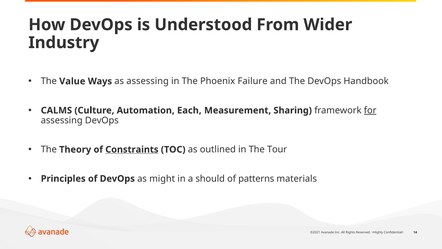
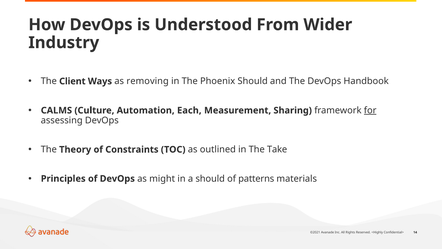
Value: Value -> Client
as assessing: assessing -> removing
Phoenix Failure: Failure -> Should
Constraints underline: present -> none
Tour: Tour -> Take
